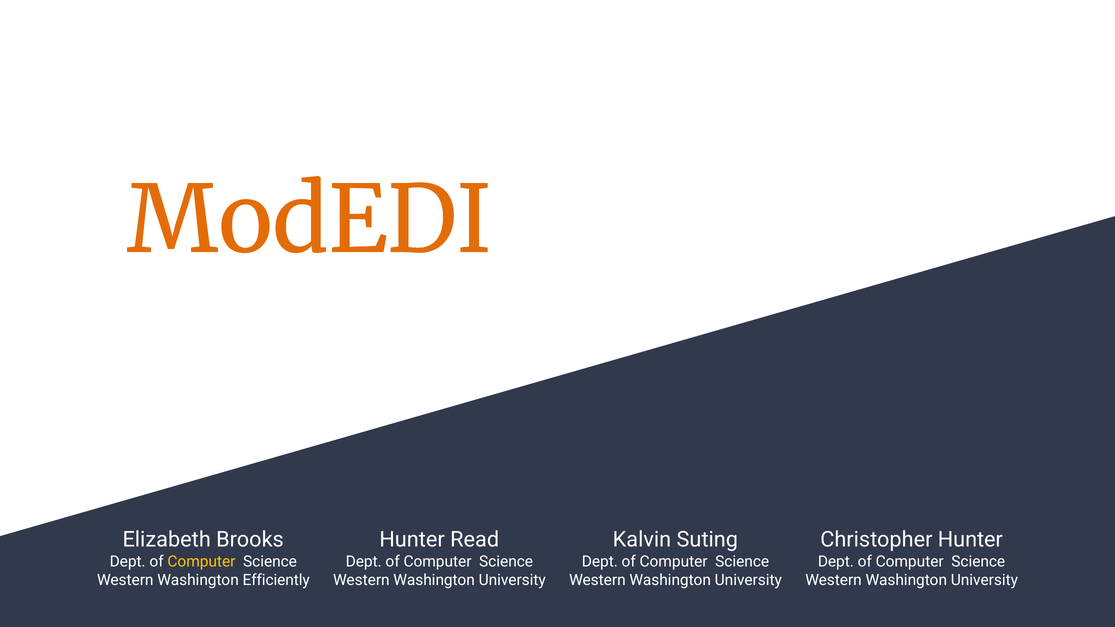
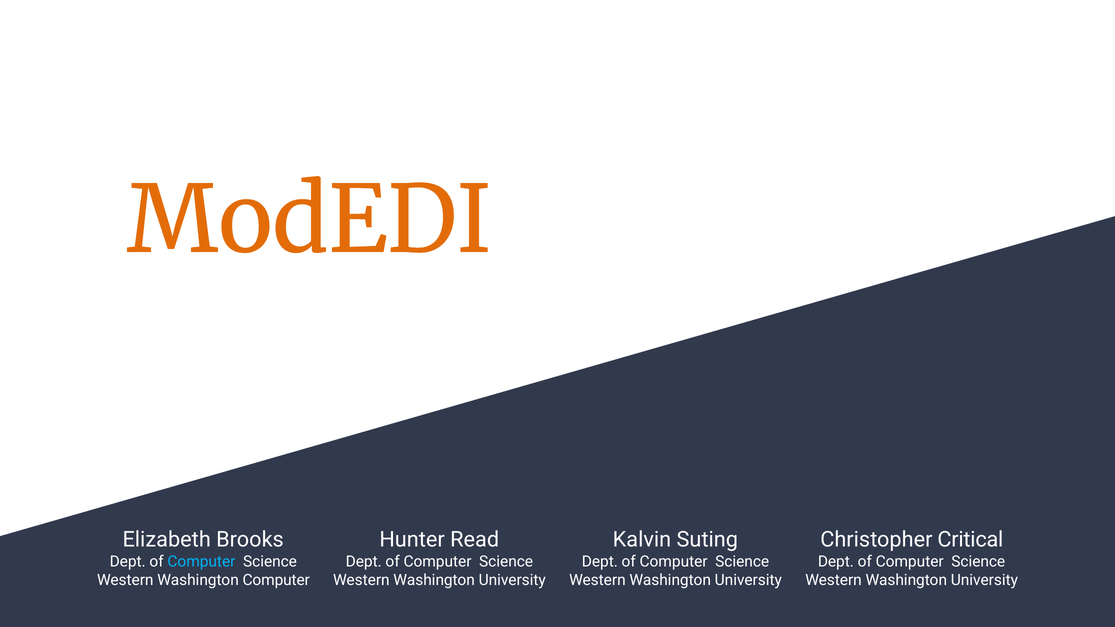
Christopher Hunter: Hunter -> Critical
Computer at (201, 562) colour: yellow -> light blue
Washington Efficiently: Efficiently -> Computer
